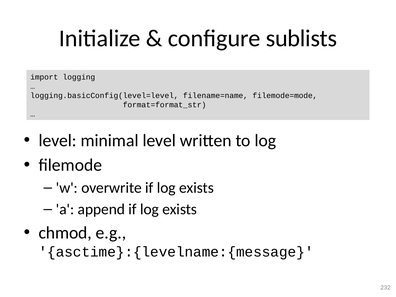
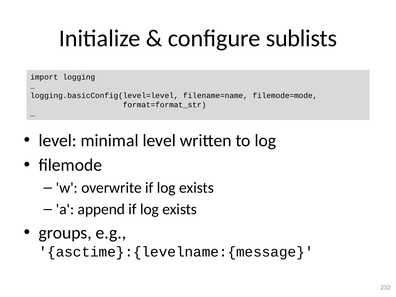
chmod: chmod -> groups
